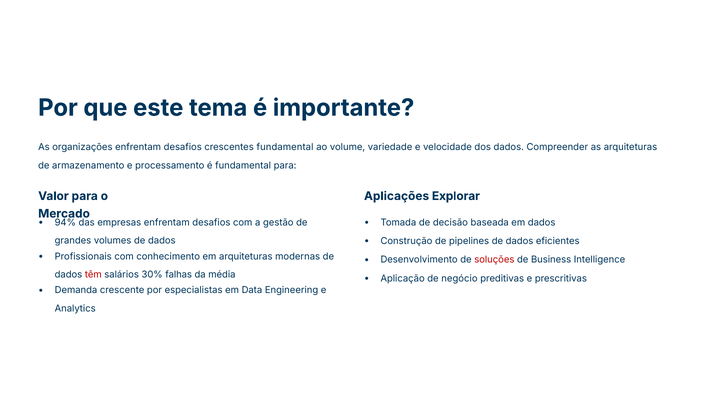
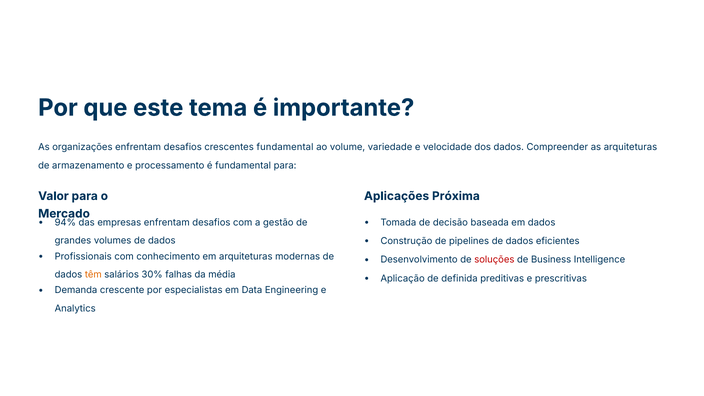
Explorar: Explorar -> Próxima
têm colour: red -> orange
negócio: negócio -> definida
